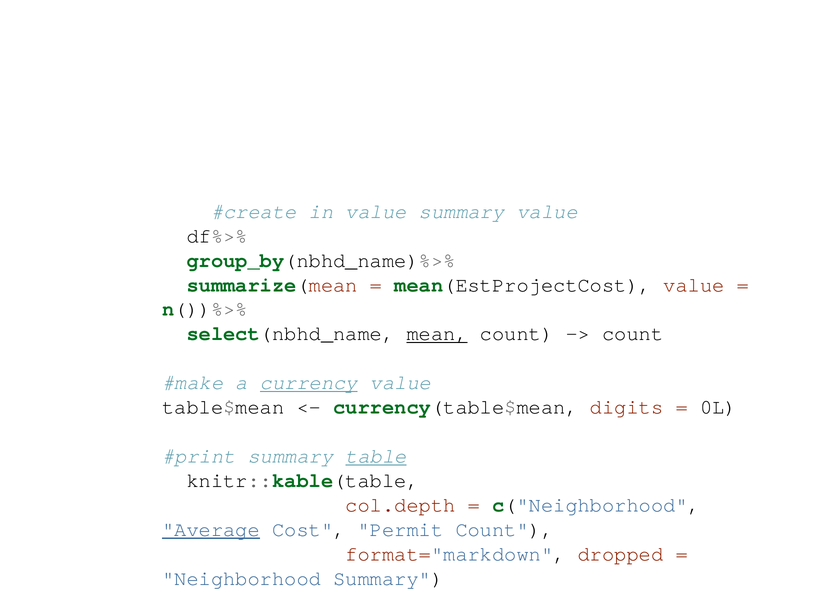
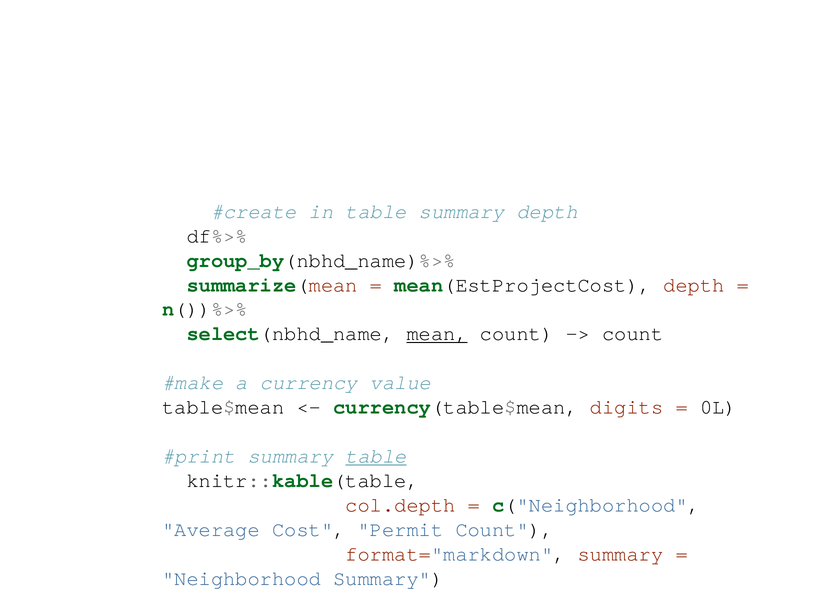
in value: value -> table
summary value: value -> depth
mean(EstProjectCost value: value -> depth
currency underline: present -> none
Average underline: present -> none
format="markdown dropped: dropped -> summary
